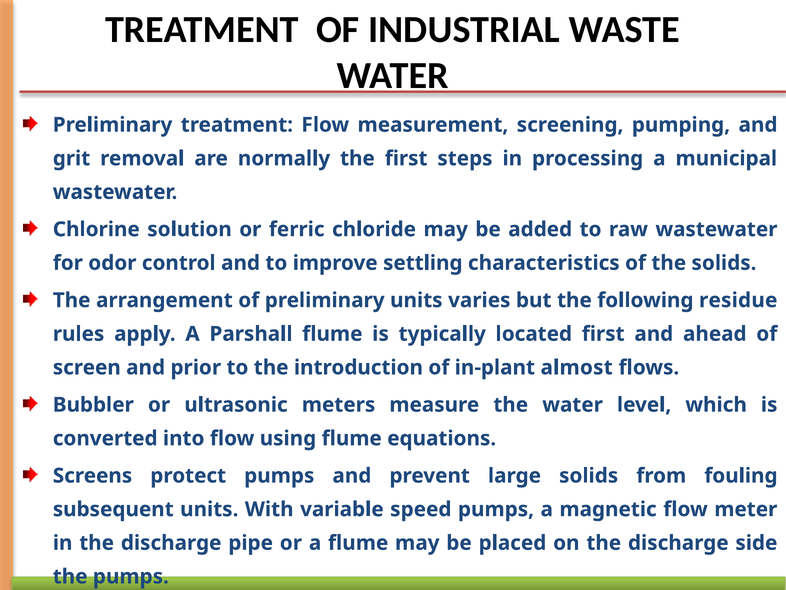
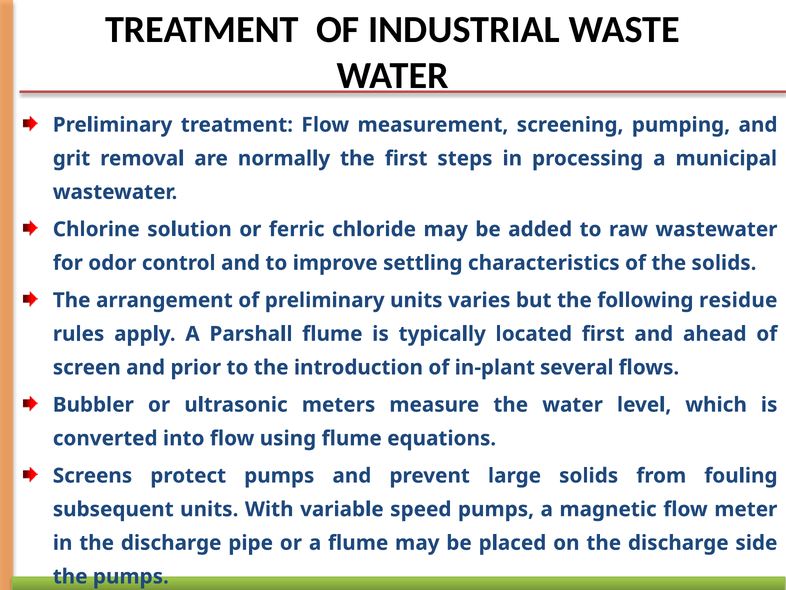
almost: almost -> several
